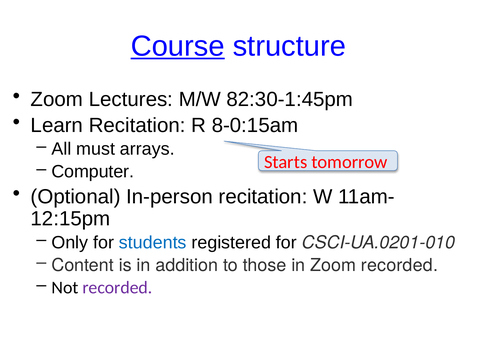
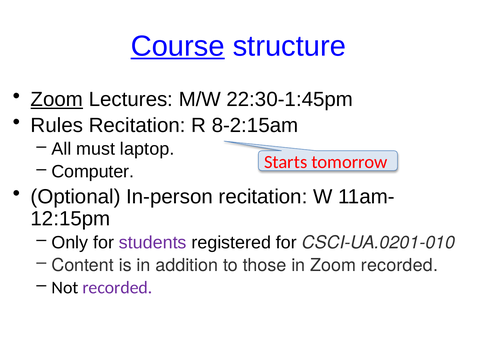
Zoom at (57, 100) underline: none -> present
82:30-1:45pm: 82:30-1:45pm -> 22:30-1:45pm
Learn: Learn -> Rules
8-0:15am: 8-0:15am -> 8-2:15am
arrays: arrays -> laptop
students colour: blue -> purple
